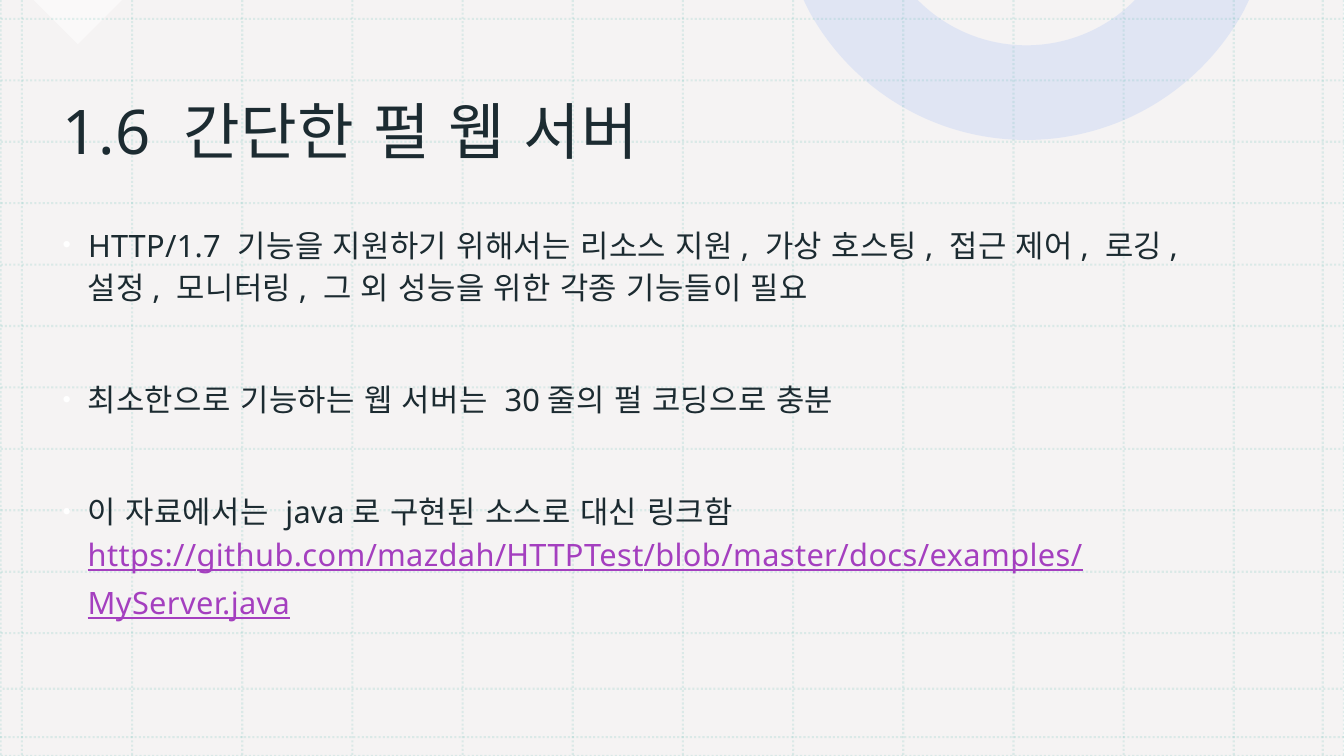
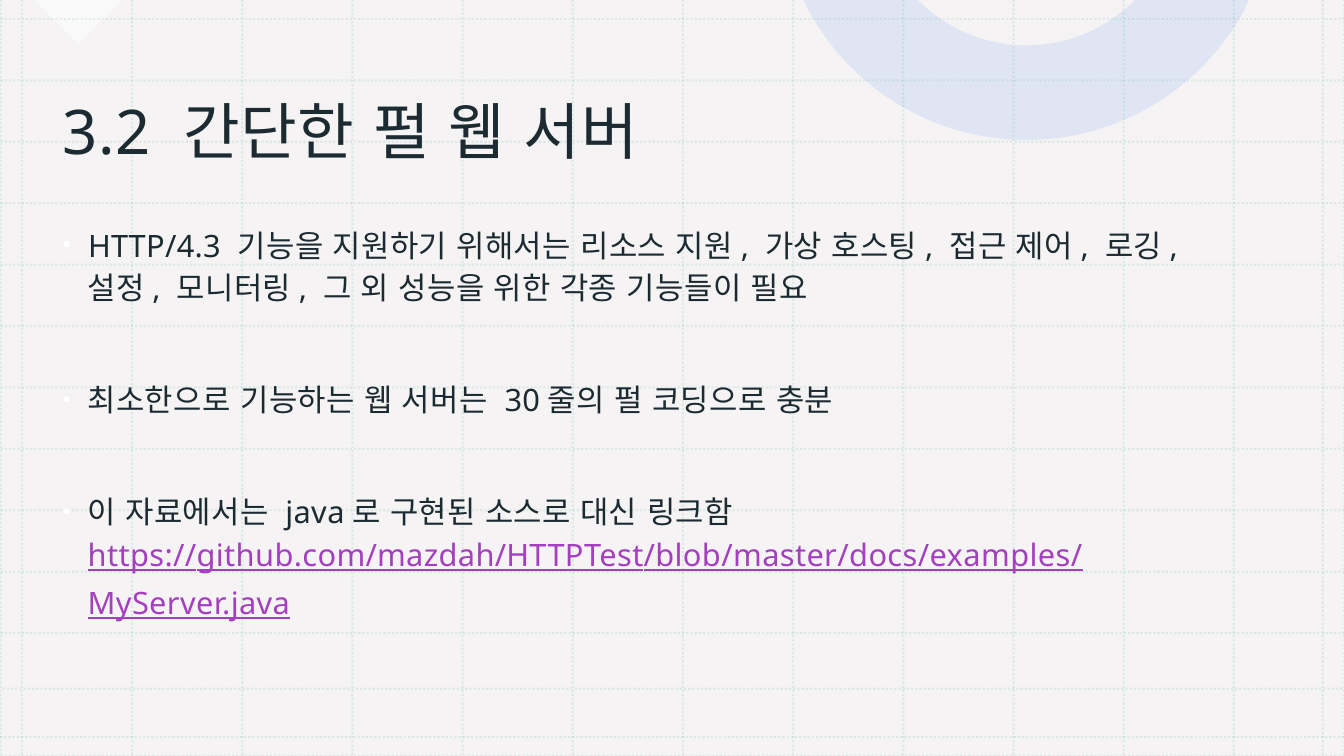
1.6: 1.6 -> 3.2
HTTP/1.7: HTTP/1.7 -> HTTP/4.3
